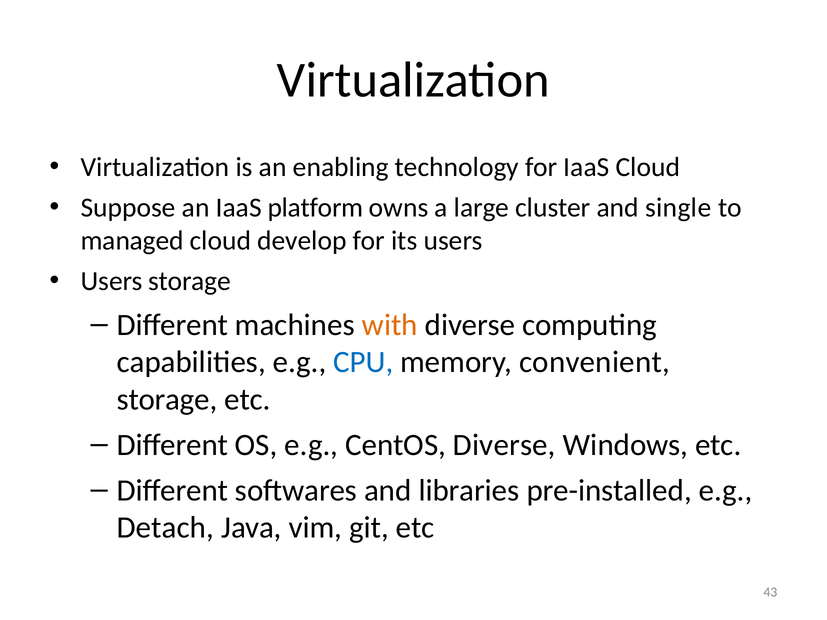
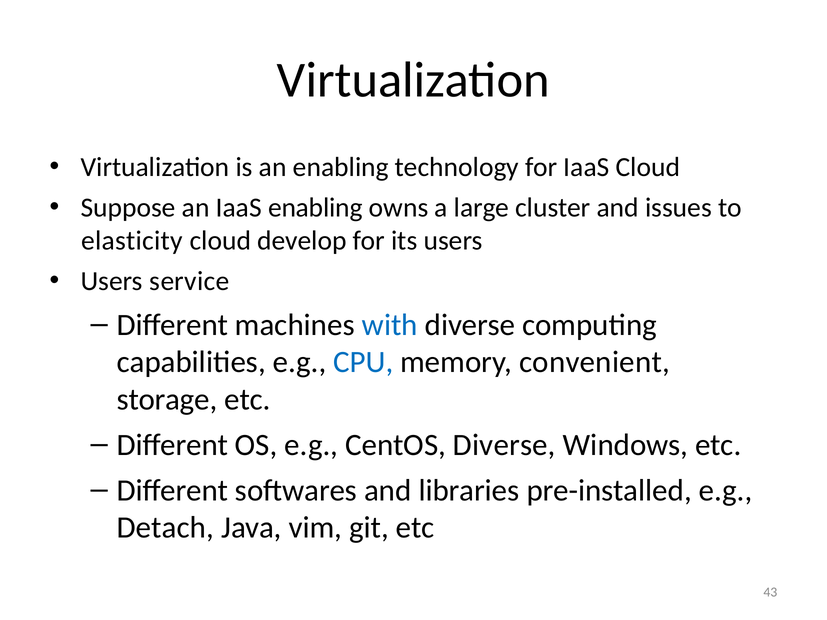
IaaS platform: platform -> enabling
single: single -> issues
managed: managed -> elasticity
Users storage: storage -> service
with colour: orange -> blue
